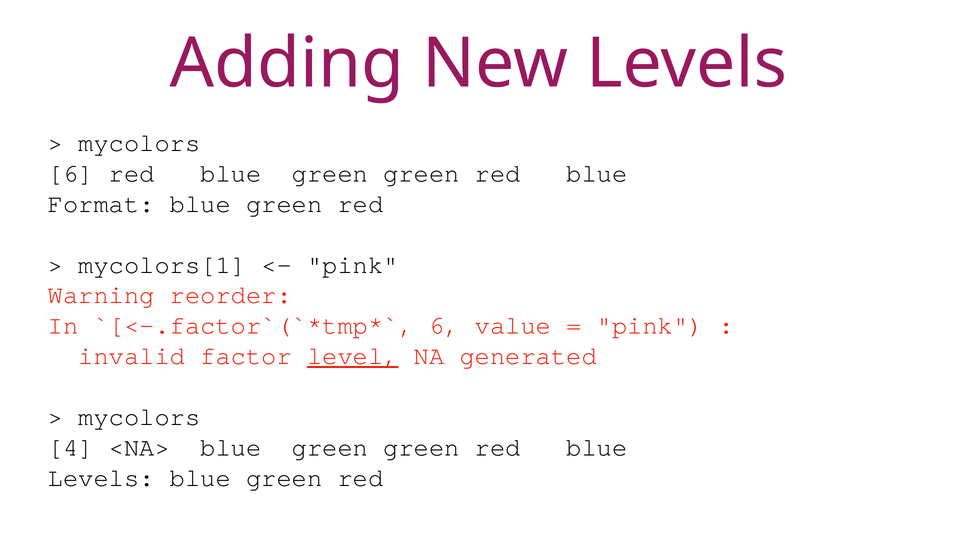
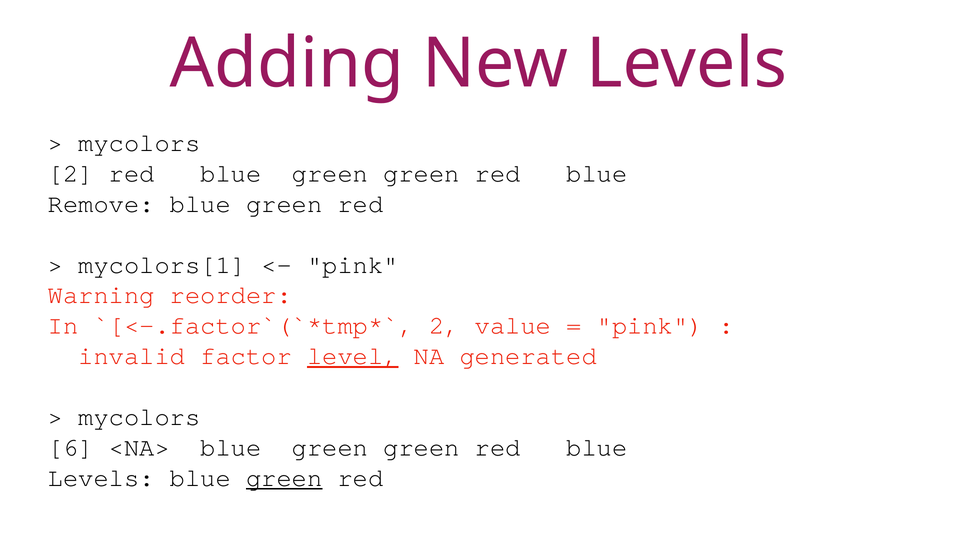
6 at (71, 173): 6 -> 2
Format: Format -> Remove
6 at (444, 326): 6 -> 2
4: 4 -> 6
green at (284, 478) underline: none -> present
